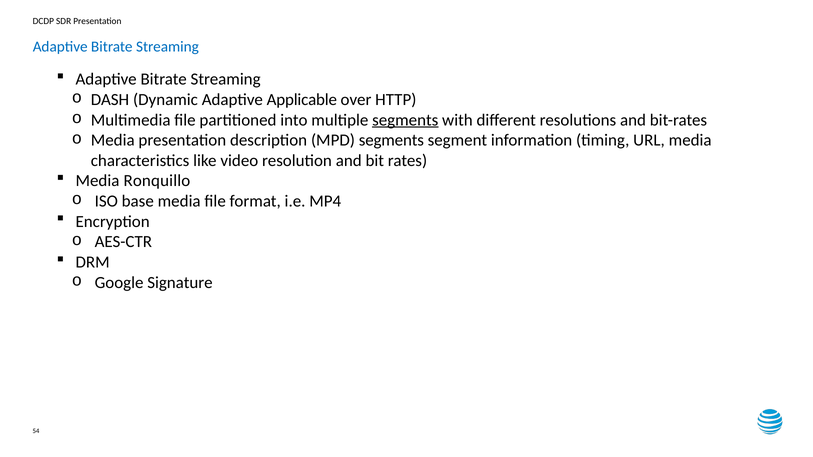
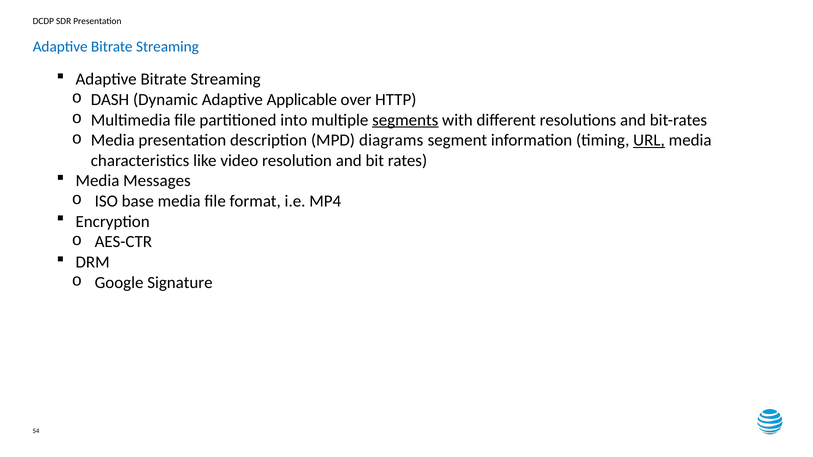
MPD segments: segments -> diagrams
URL underline: none -> present
Ronquillo: Ronquillo -> Messages
